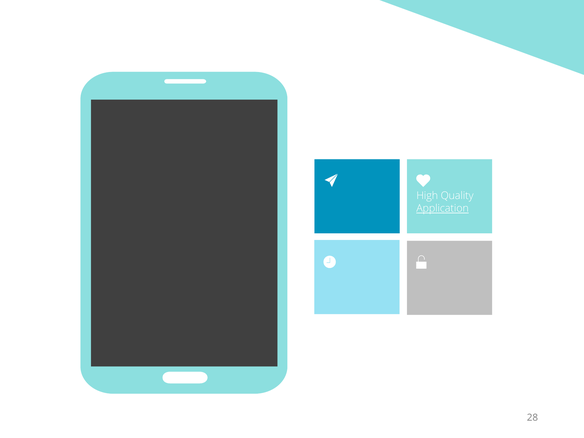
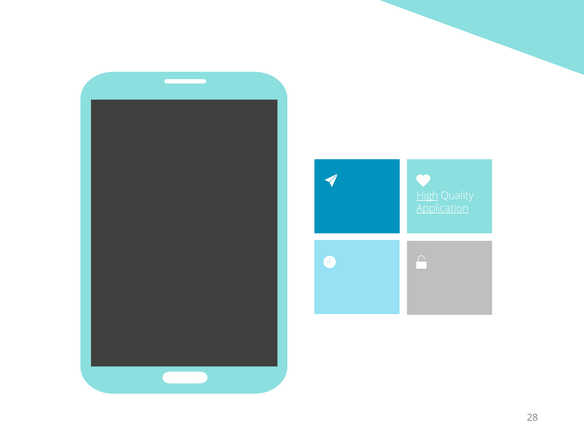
High underline: none -> present
